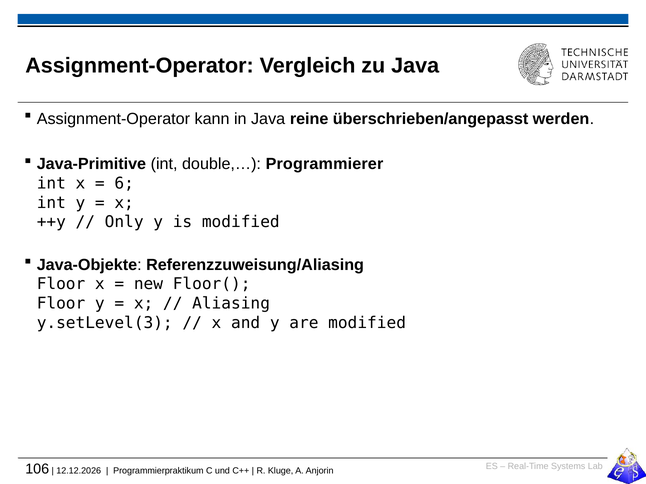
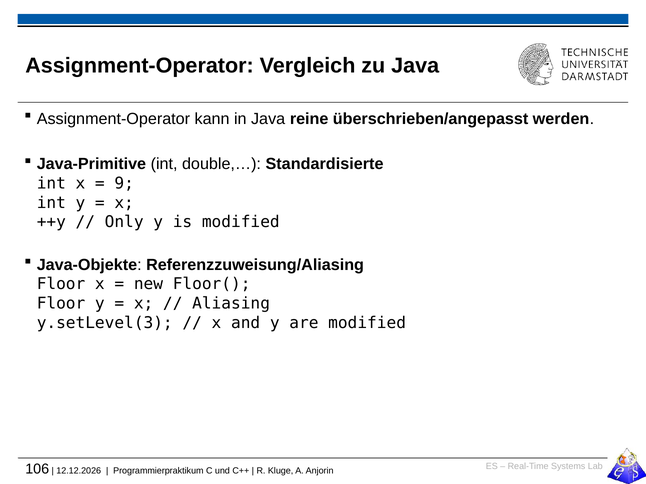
Programmierer: Programmierer -> Standardisierte
6: 6 -> 9
